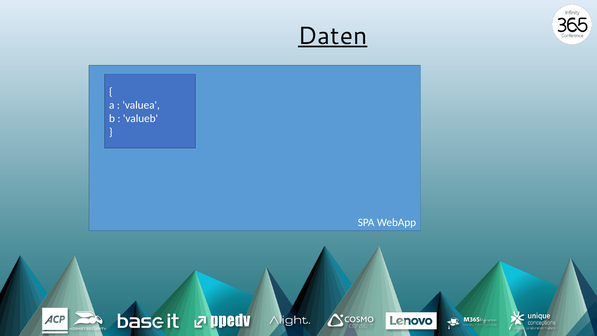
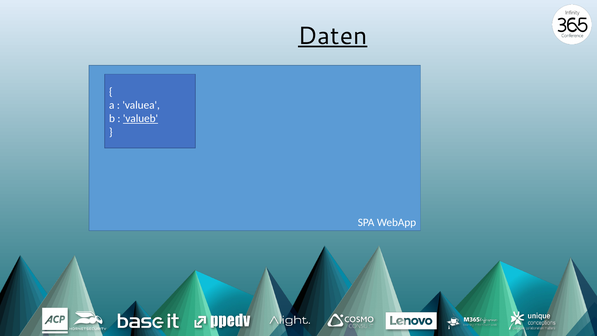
valueb underline: none -> present
